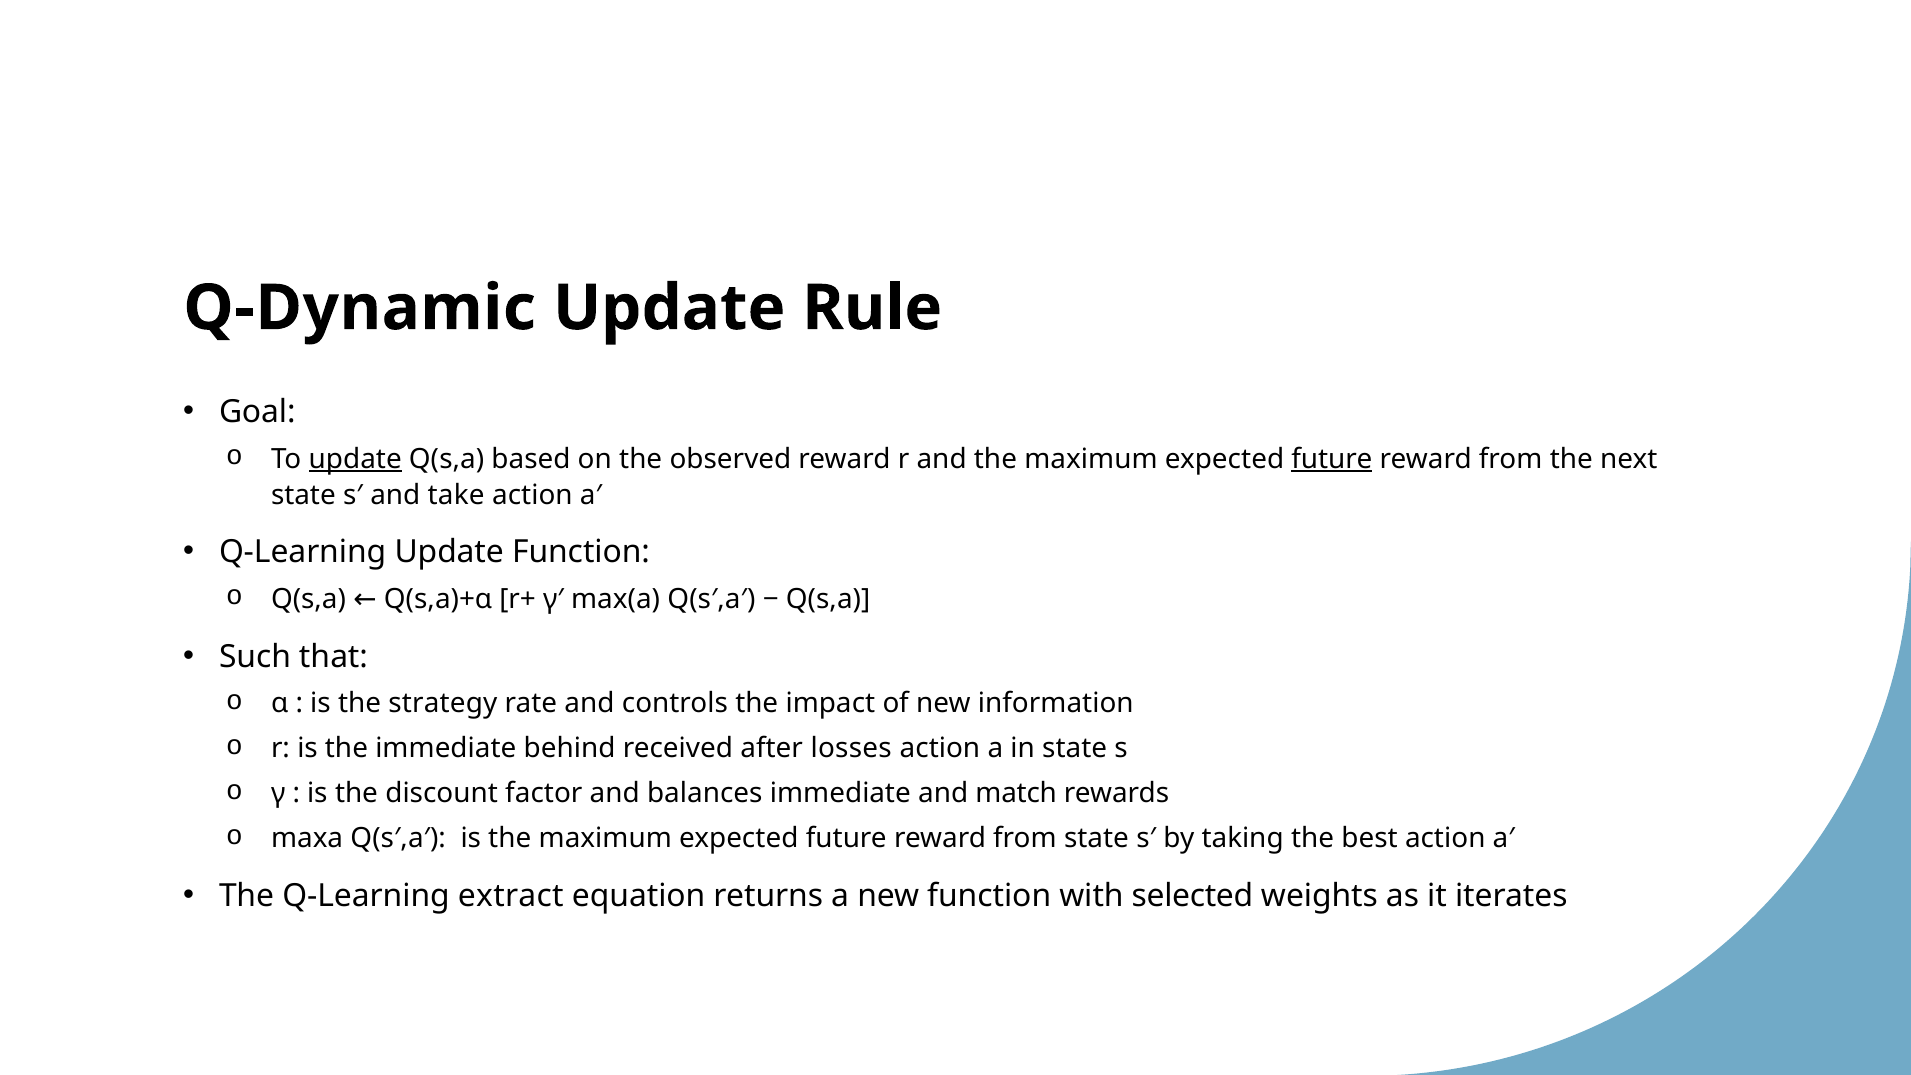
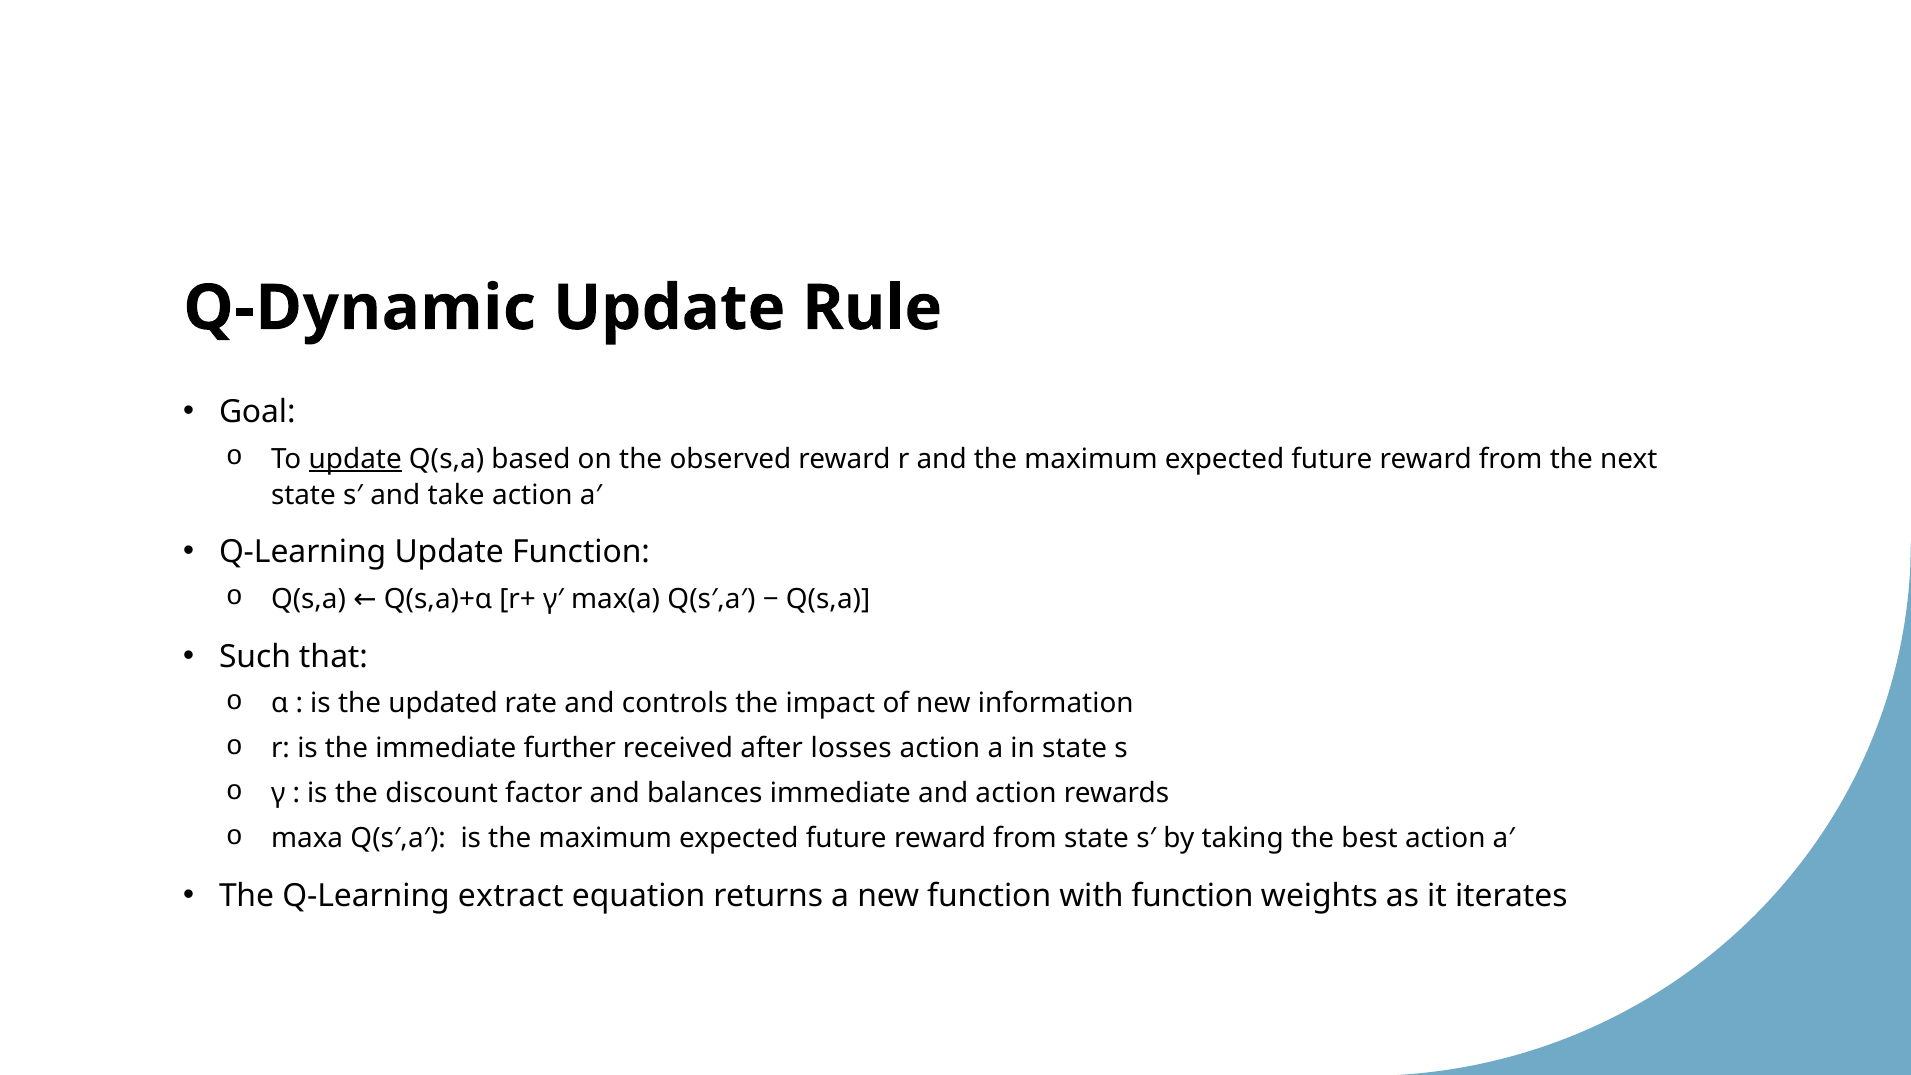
future at (1332, 459) underline: present -> none
strategy: strategy -> updated
behind: behind -> further
and match: match -> action
with selected: selected -> function
